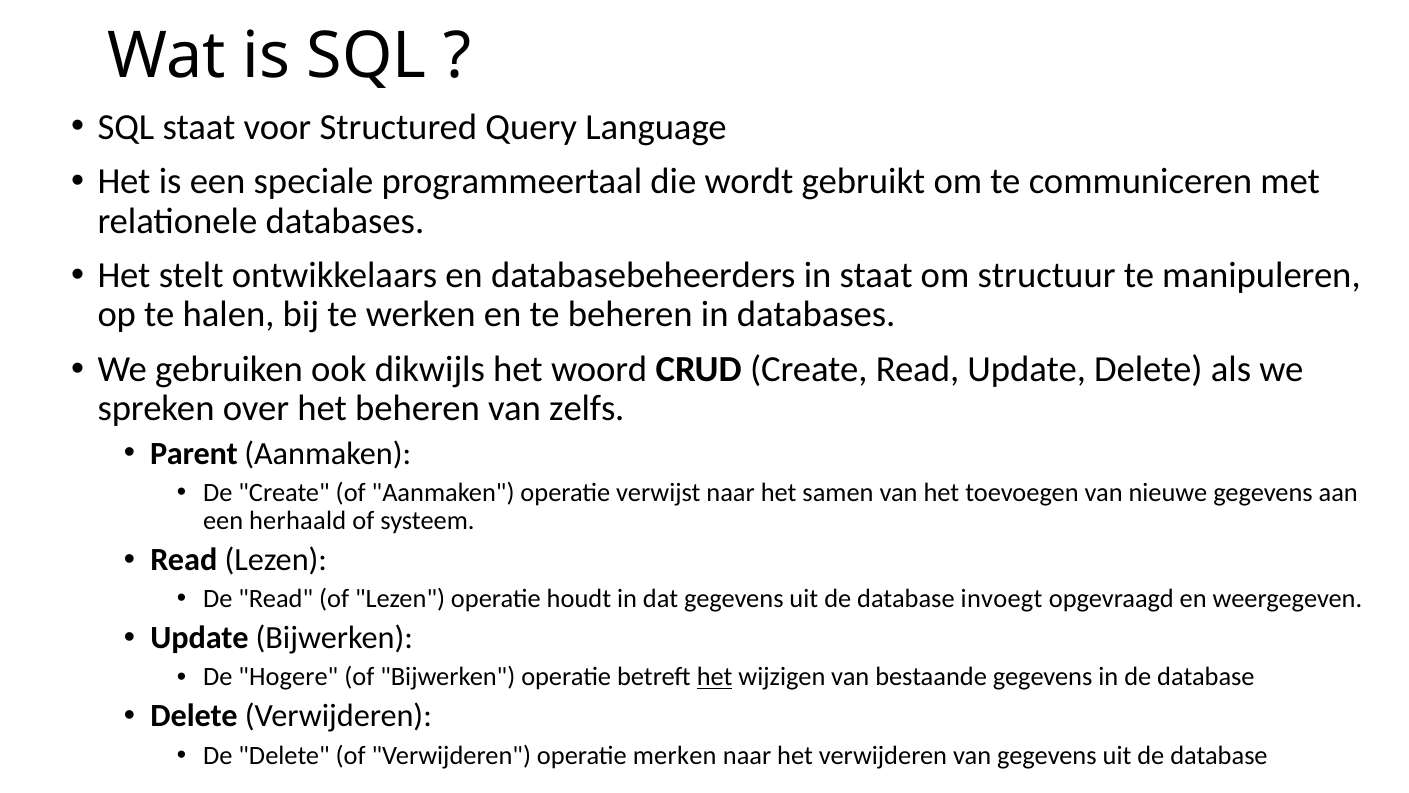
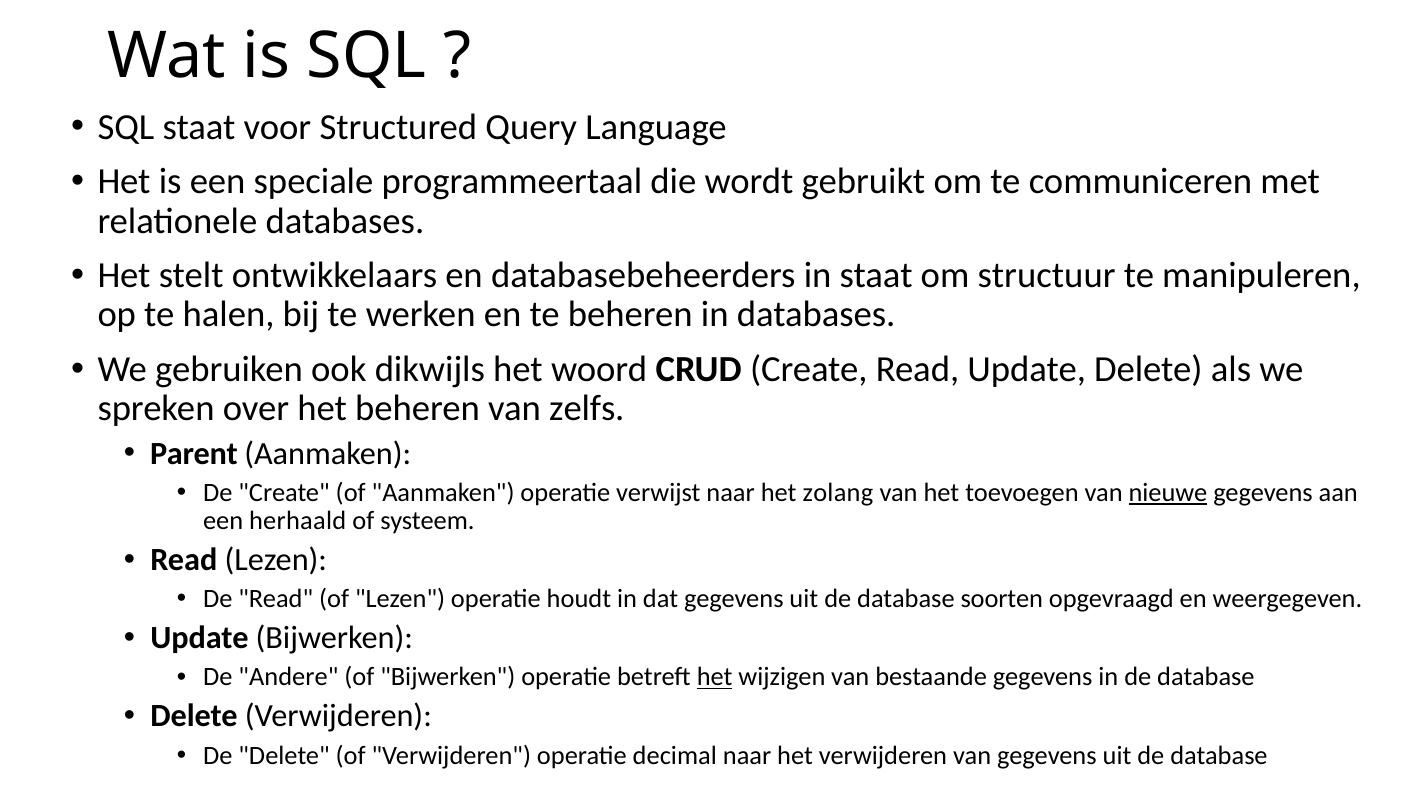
samen: samen -> zolang
nieuwe underline: none -> present
invoegt: invoegt -> soorten
Hogere: Hogere -> Andere
merken: merken -> decimal
